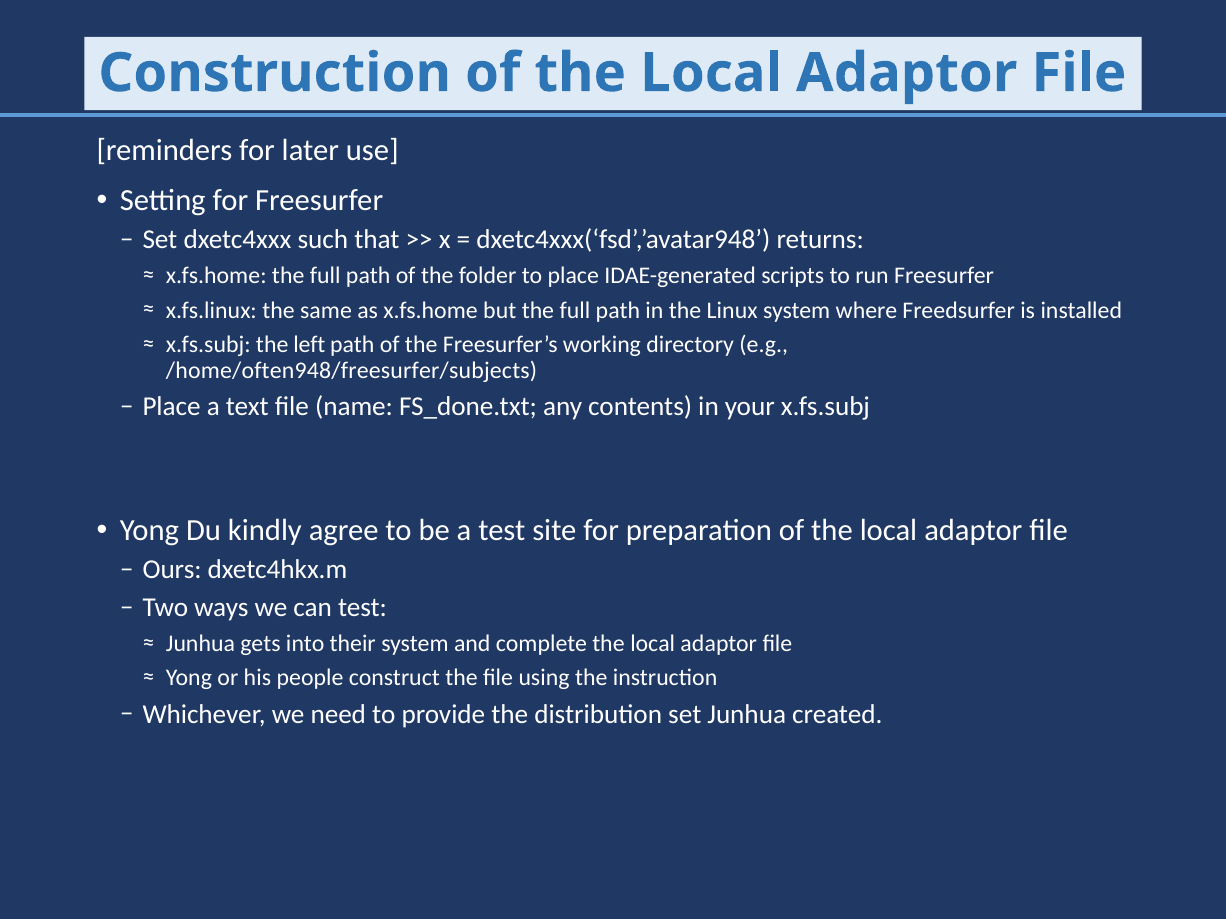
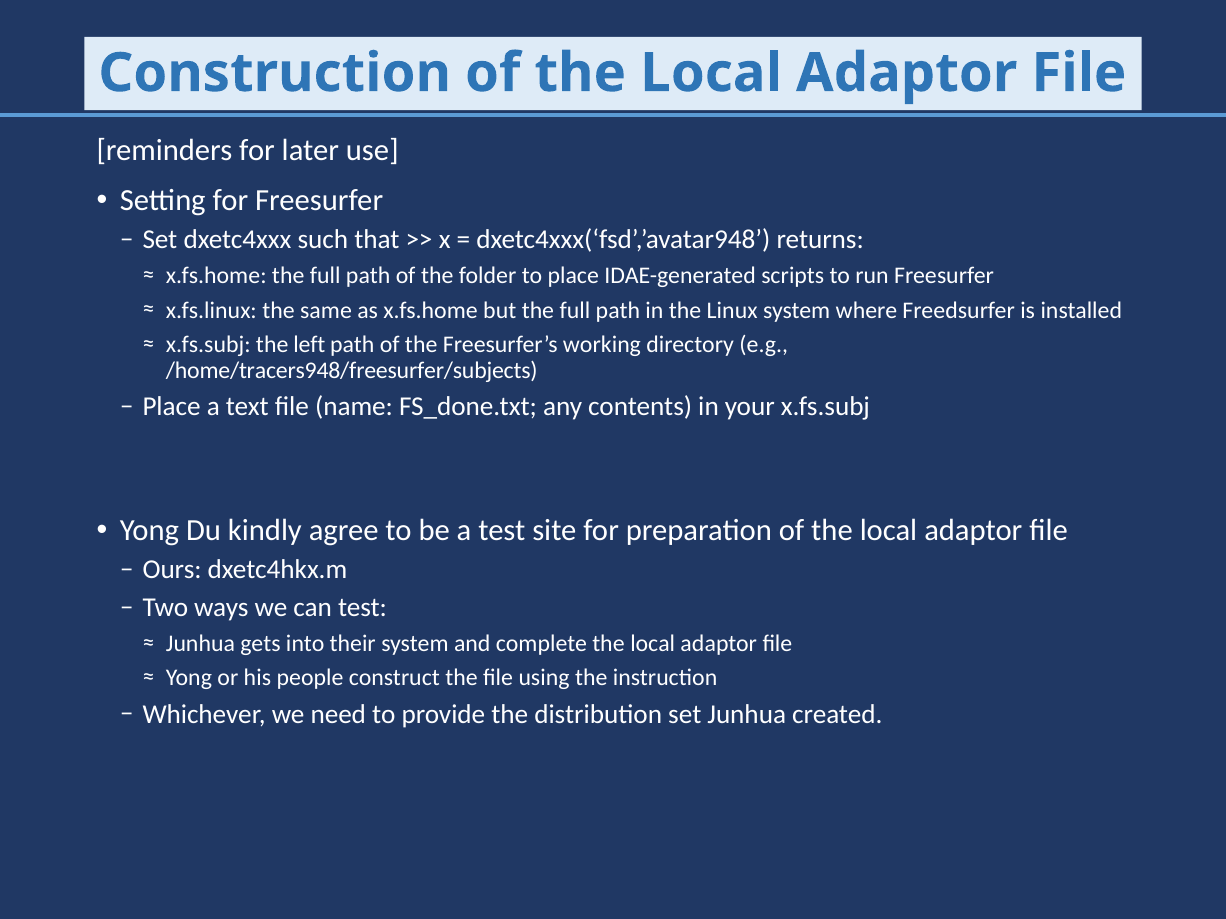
/home/often948/freesurfer/subjects: /home/often948/freesurfer/subjects -> /home/tracers948/freesurfer/subjects
